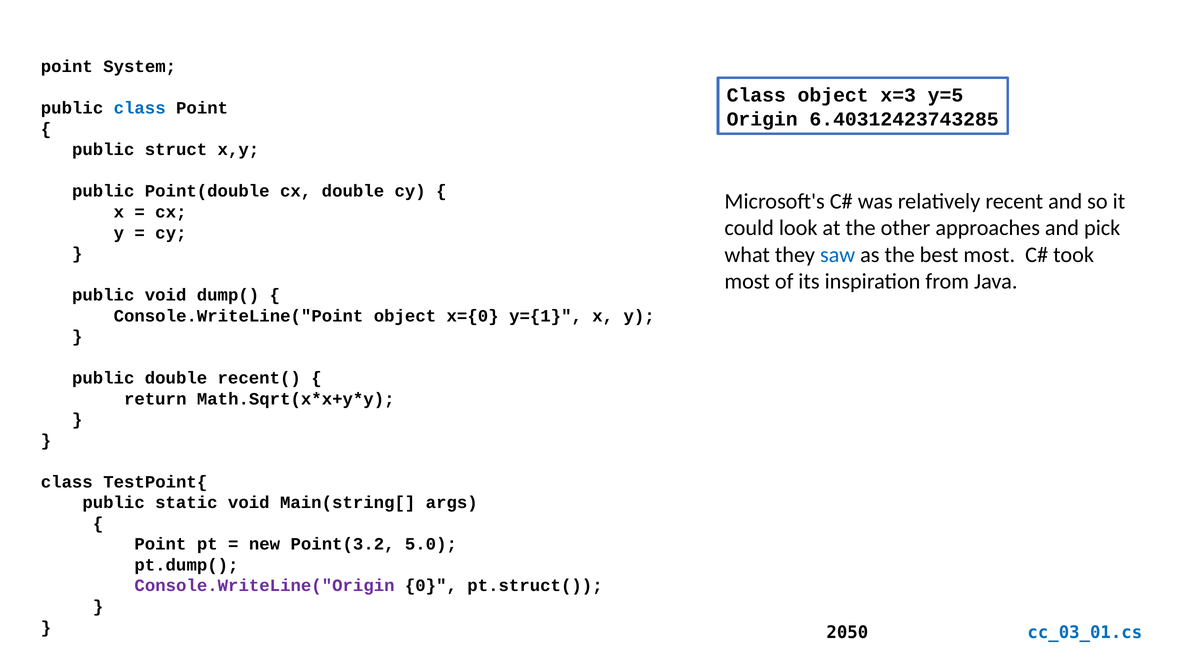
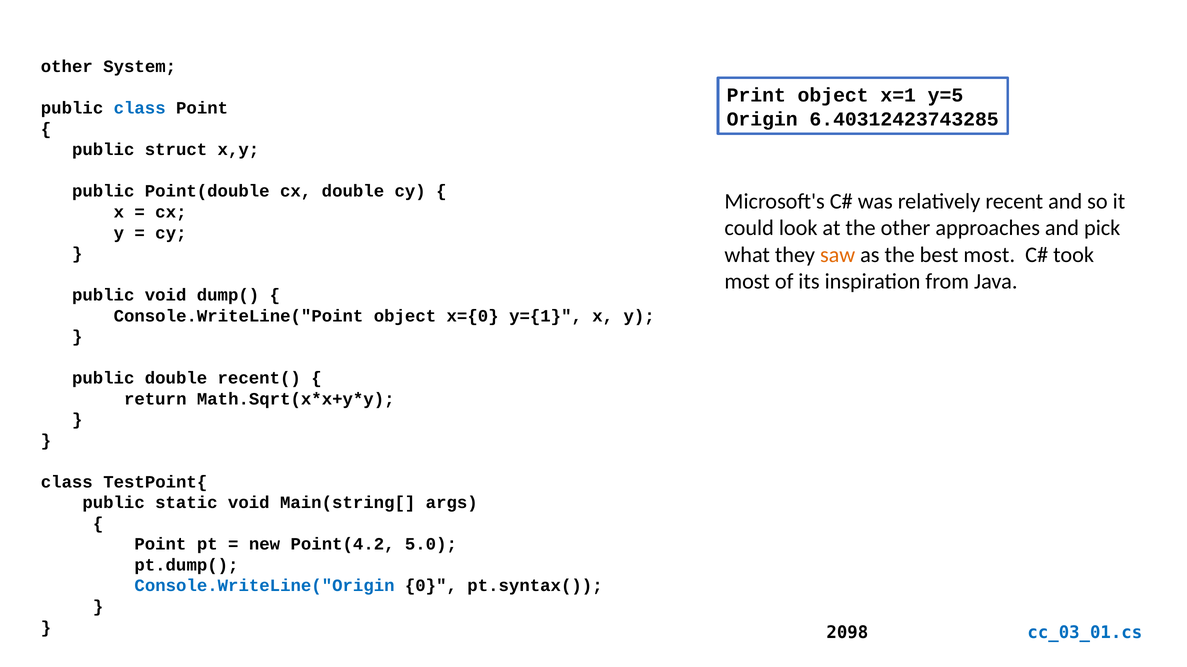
point at (67, 67): point -> other
Class at (756, 95): Class -> Print
x=3: x=3 -> x=1
saw colour: blue -> orange
Point(3.2: Point(3.2 -> Point(4.2
Console.WriteLine("Origin colour: purple -> blue
pt.struct(: pt.struct( -> pt.syntax(
2050: 2050 -> 2098
